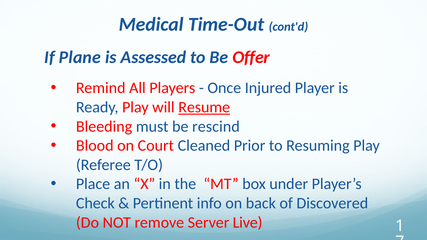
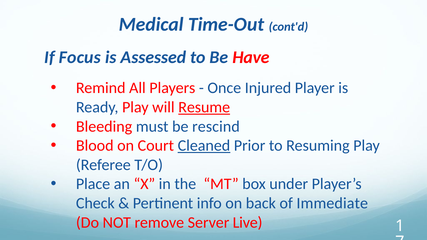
Plane: Plane -> Focus
Offer: Offer -> Have
Cleaned underline: none -> present
Discovered: Discovered -> Immediate
